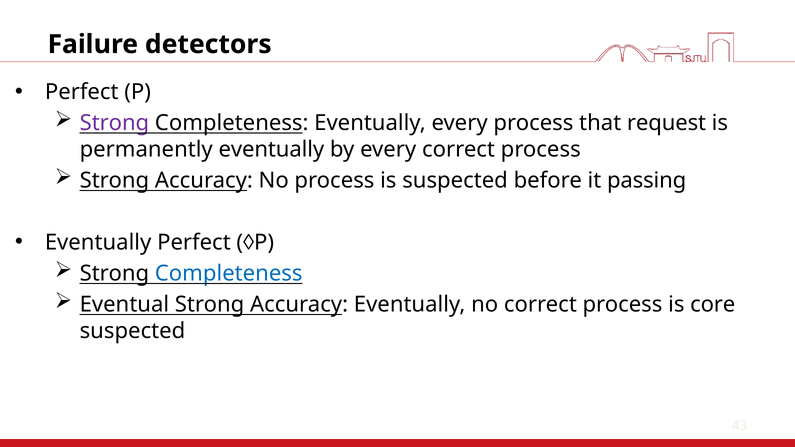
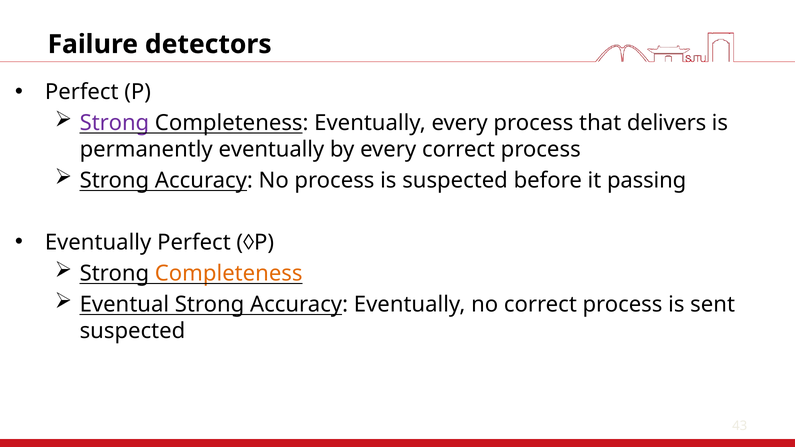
request: request -> delivers
Completeness at (229, 274) colour: blue -> orange
core: core -> sent
